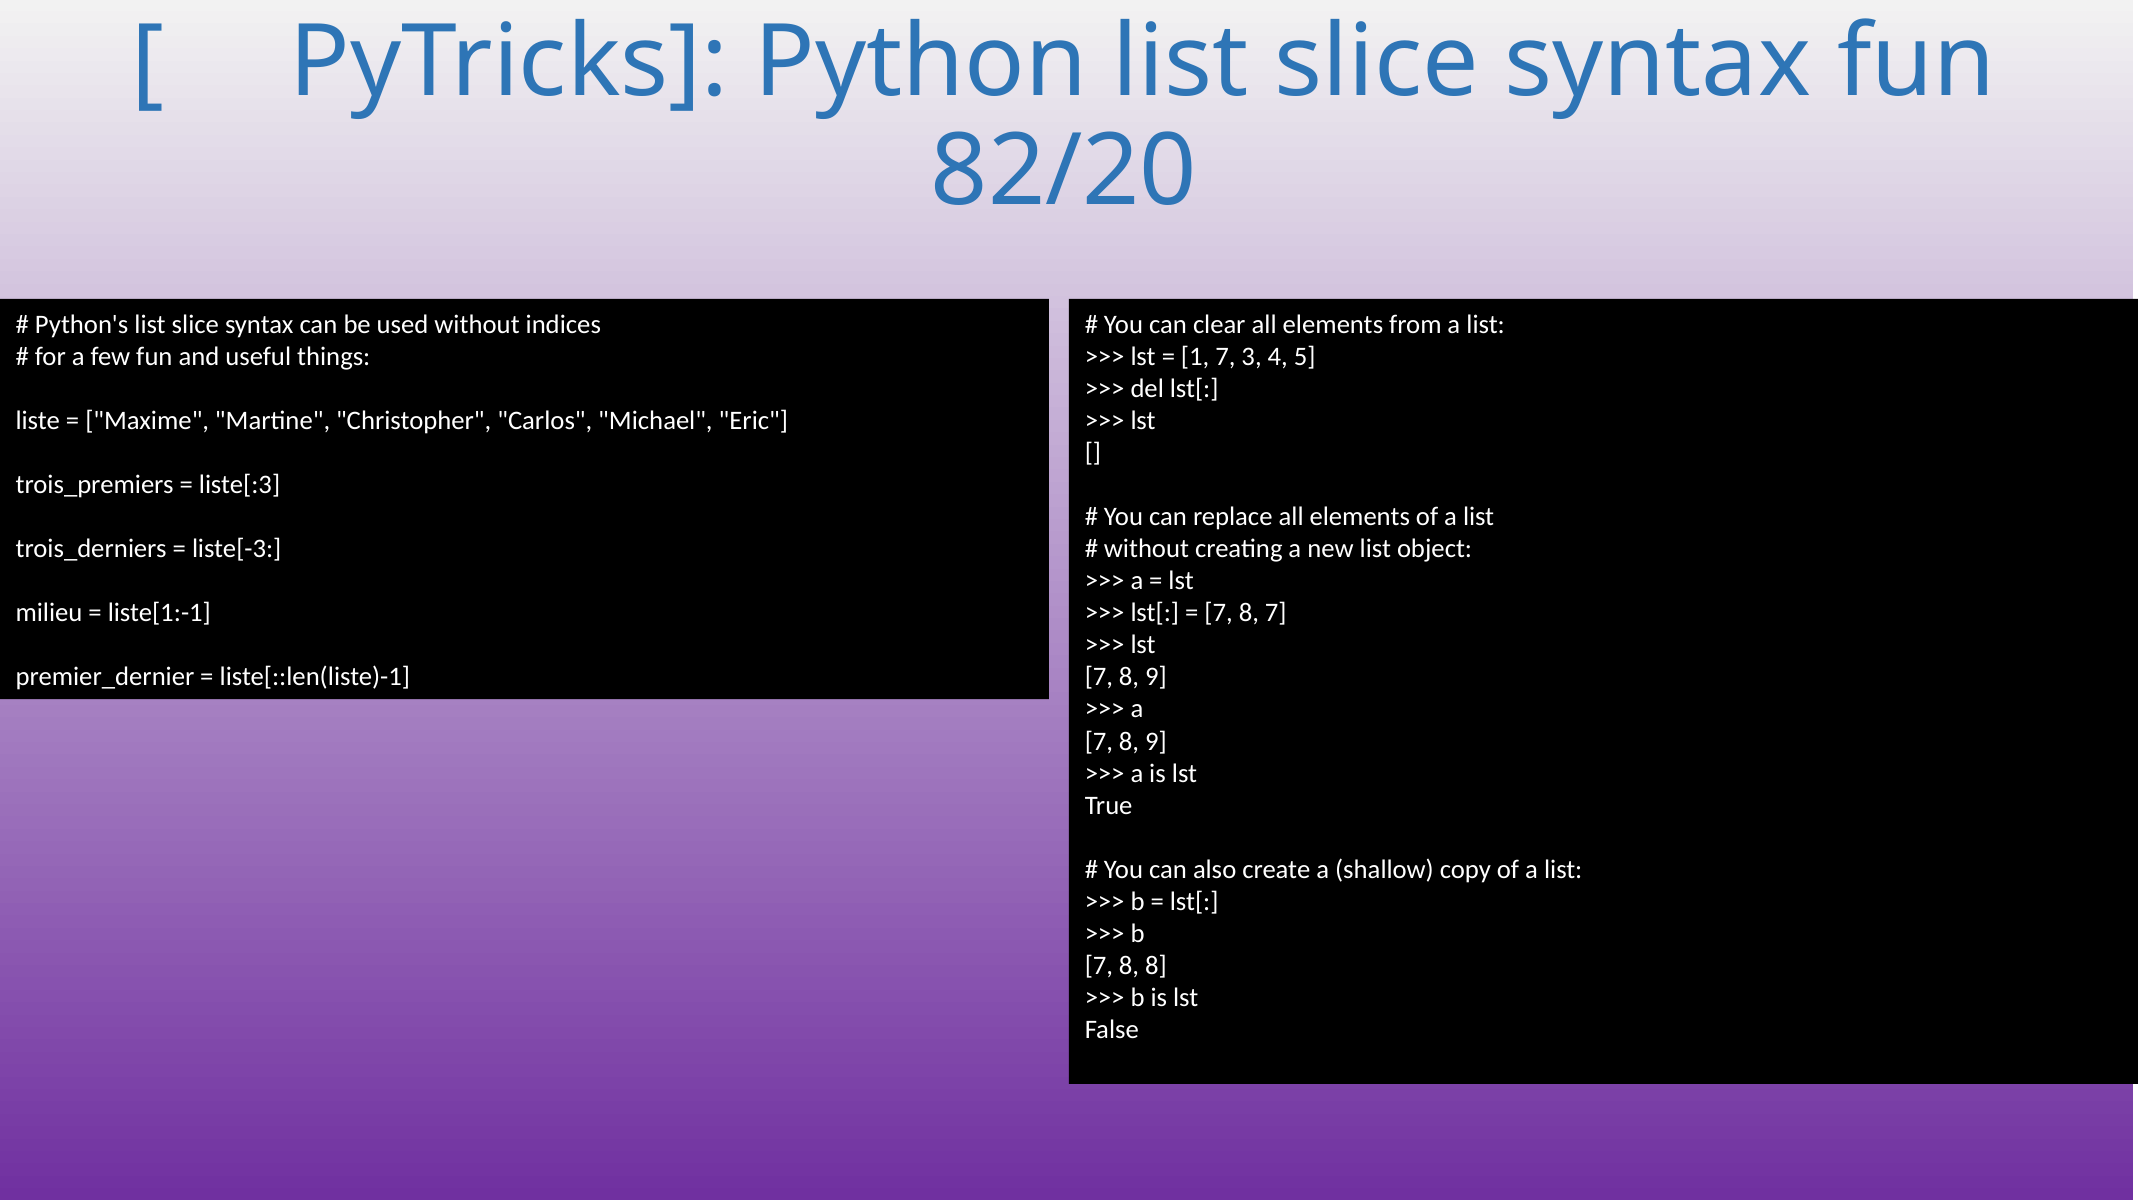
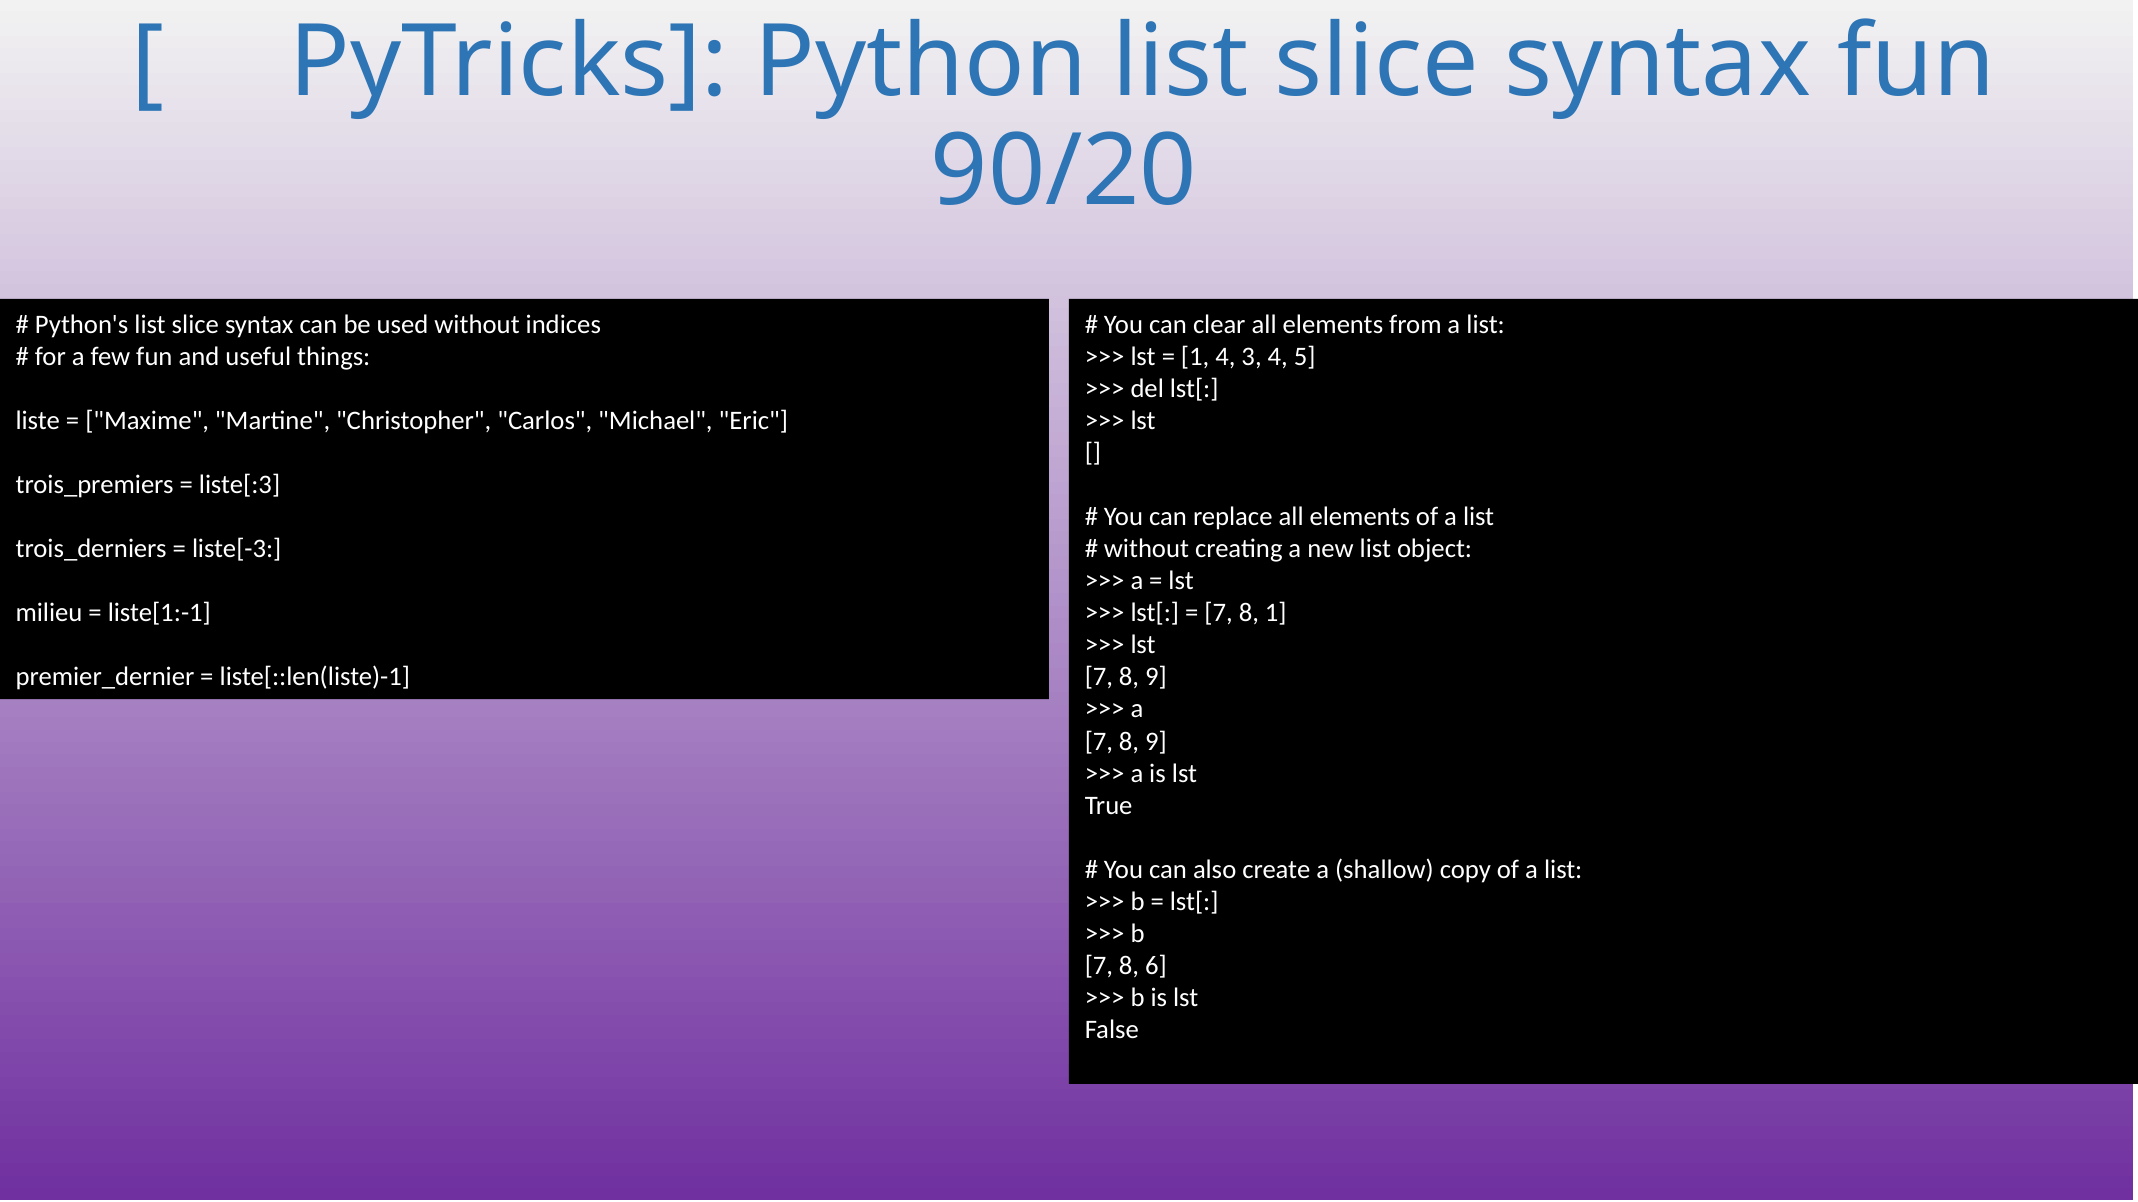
82/20: 82/20 -> 90/20
1 7: 7 -> 4
8 7: 7 -> 1
8 8: 8 -> 6
